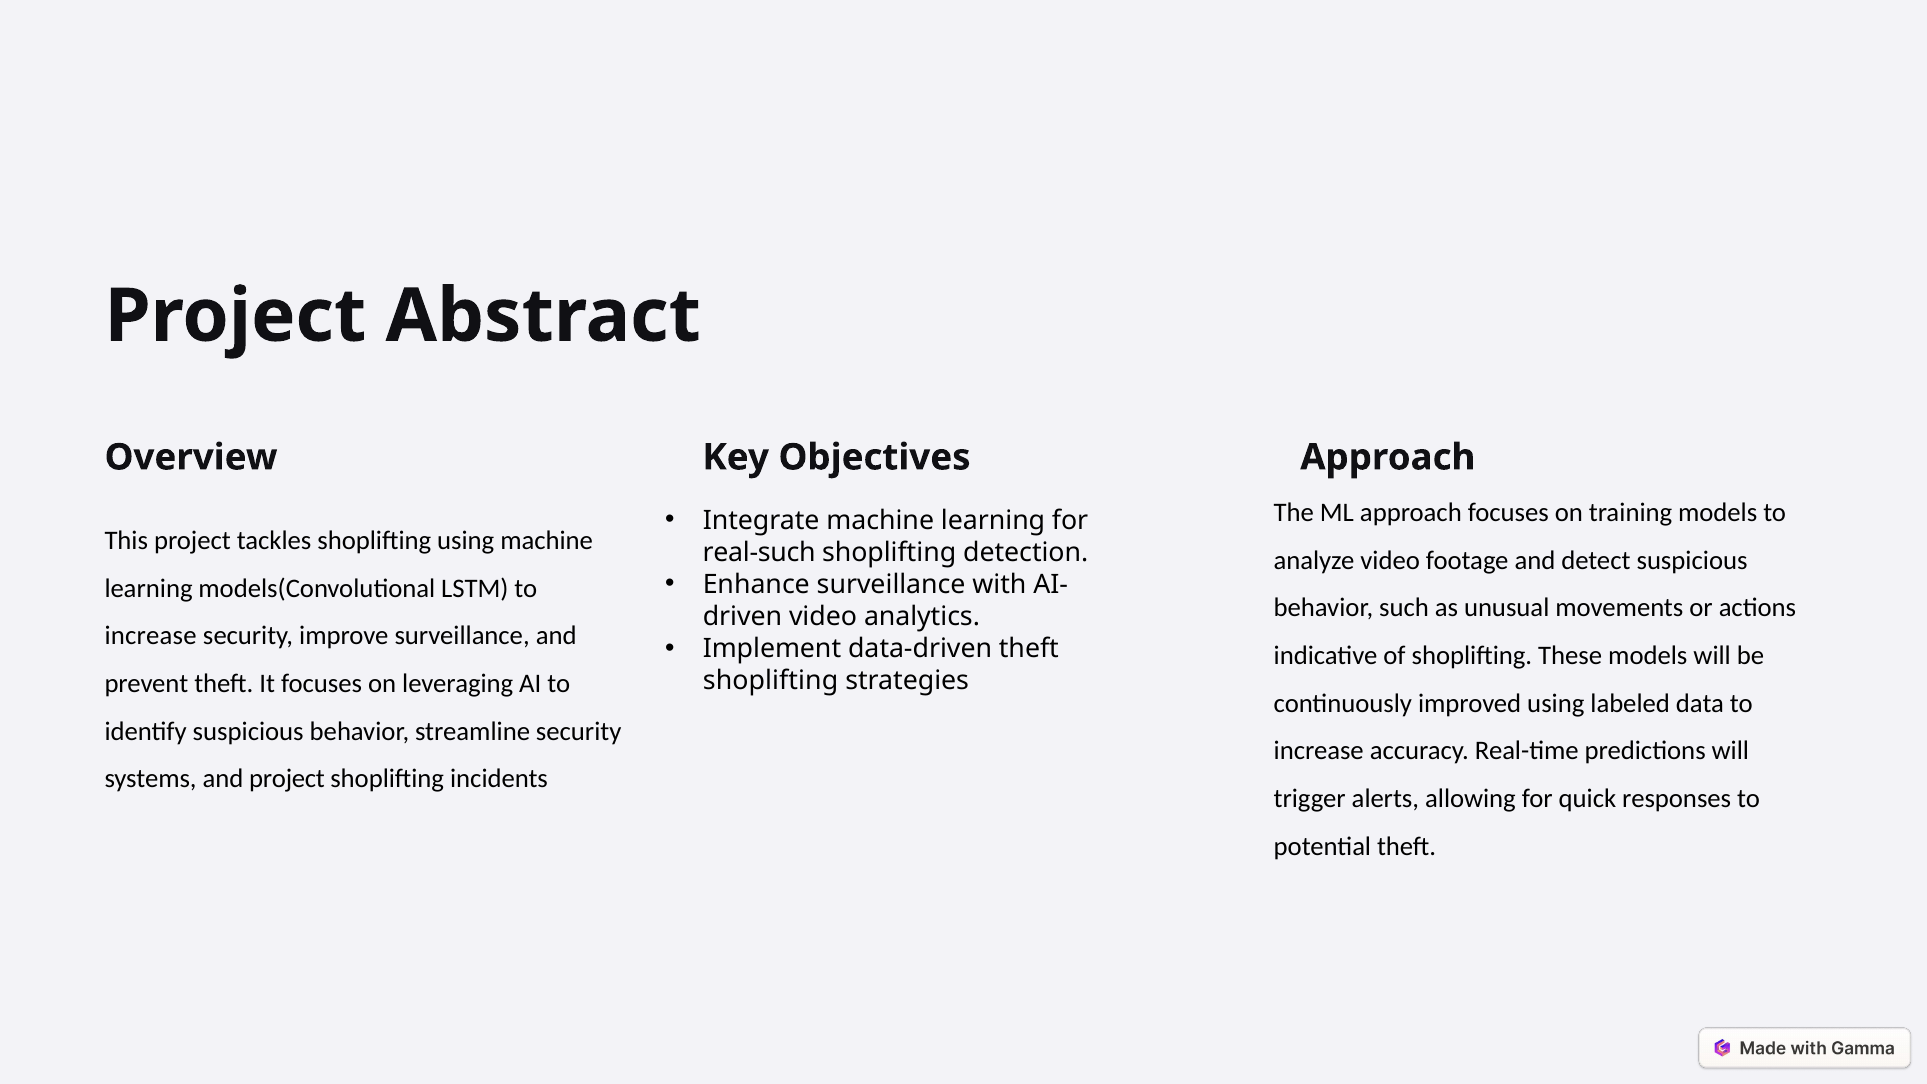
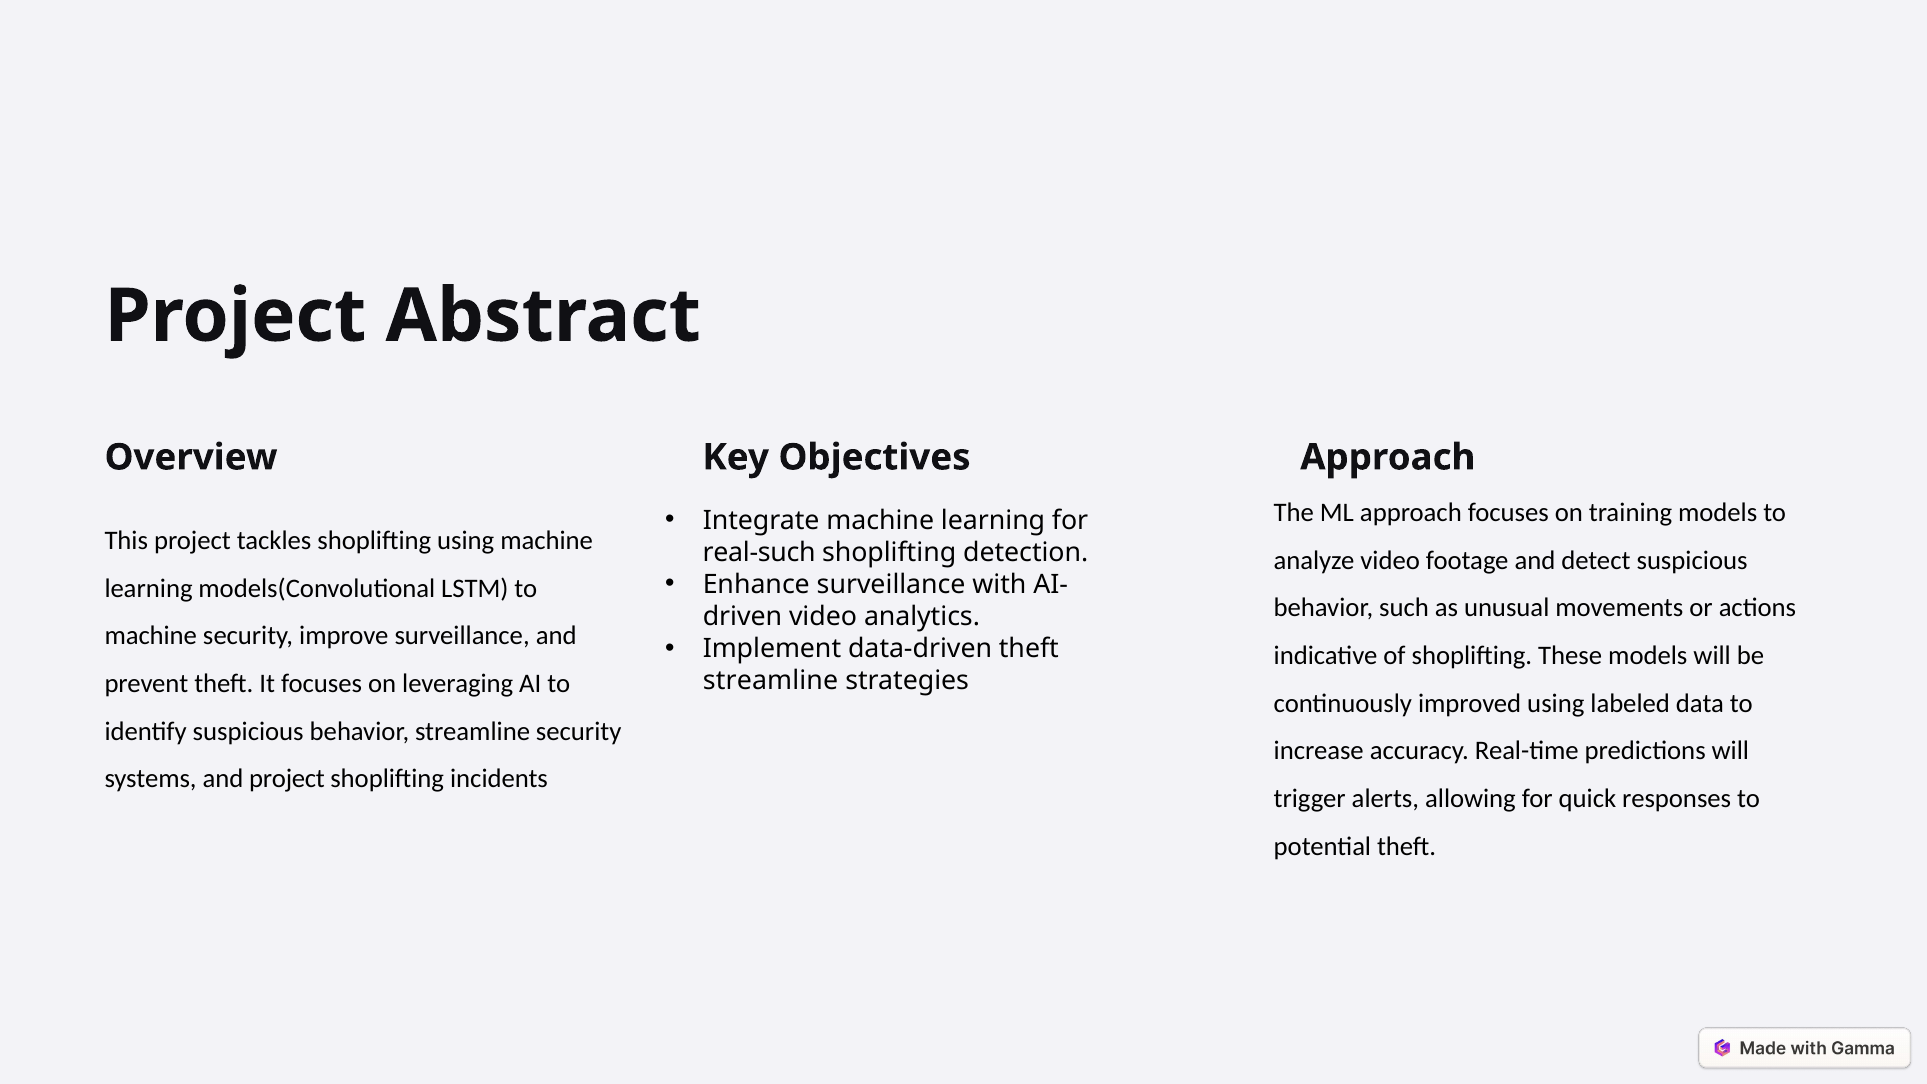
increase at (151, 636): increase -> machine
shoplifting at (771, 681): shoplifting -> streamline
